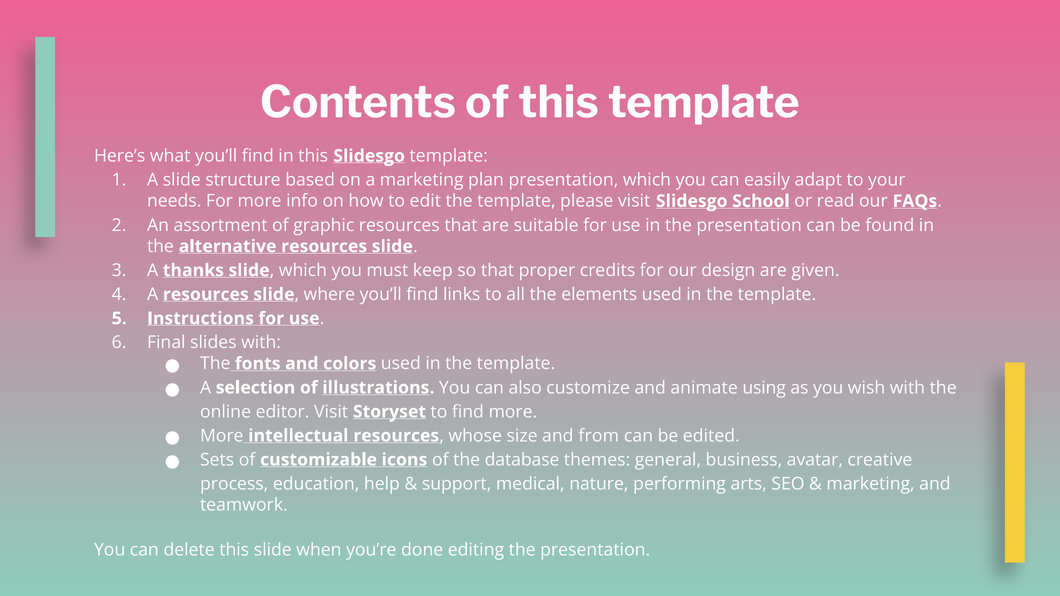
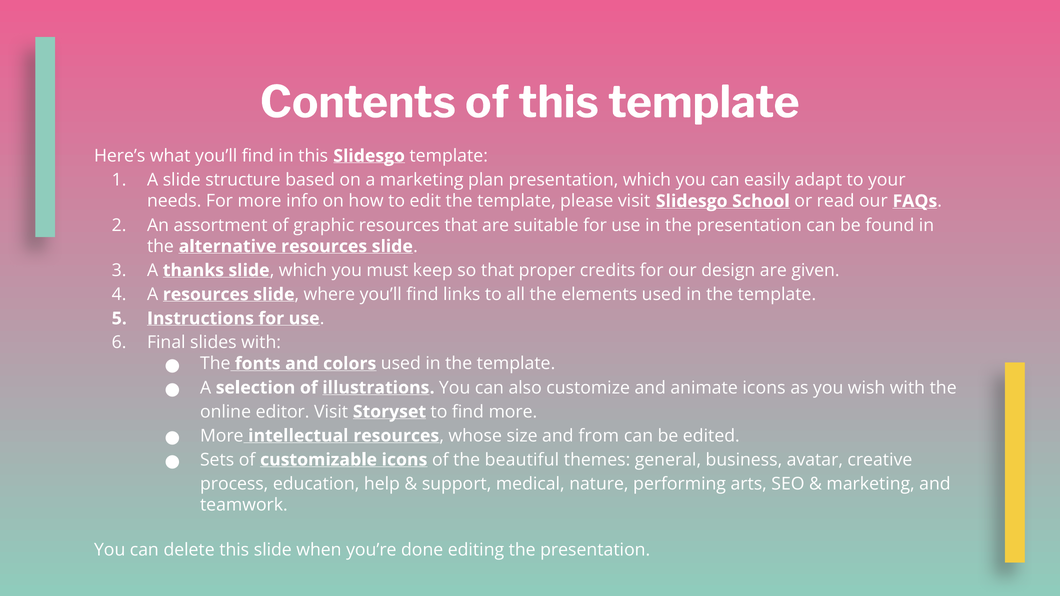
animate using: using -> icons
database: database -> beautiful
